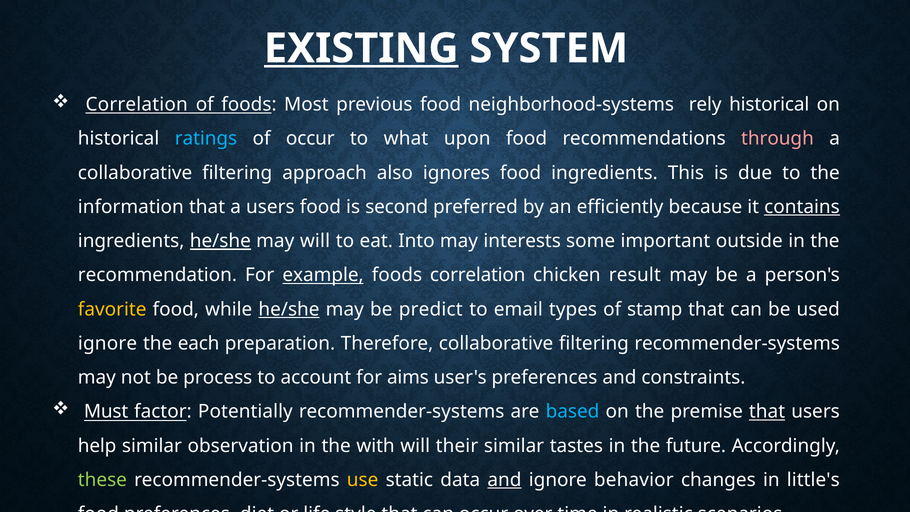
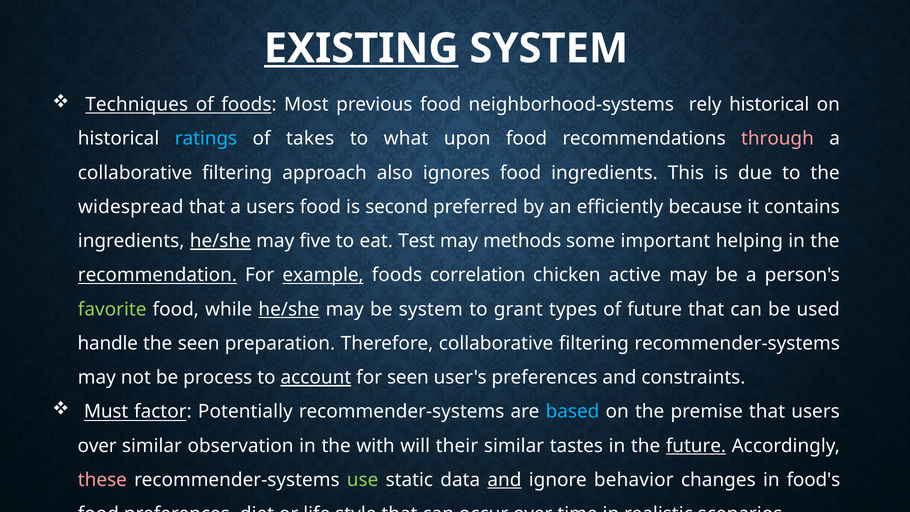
Correlation at (137, 104): Correlation -> Techniques
of occur: occur -> takes
information: information -> widespread
contains underline: present -> none
may will: will -> five
Into: Into -> Test
interests: interests -> methods
outside: outside -> helping
recommendation underline: none -> present
result: result -> active
favorite colour: yellow -> light green
be predict: predict -> system
email: email -> grant
of stamp: stamp -> future
ignore at (108, 343): ignore -> handle
the each: each -> seen
account underline: none -> present
for aims: aims -> seen
that at (767, 412) underline: present -> none
help at (97, 446): help -> over
future at (696, 446) underline: none -> present
these colour: light green -> pink
use colour: yellow -> light green
little's: little's -> food's
